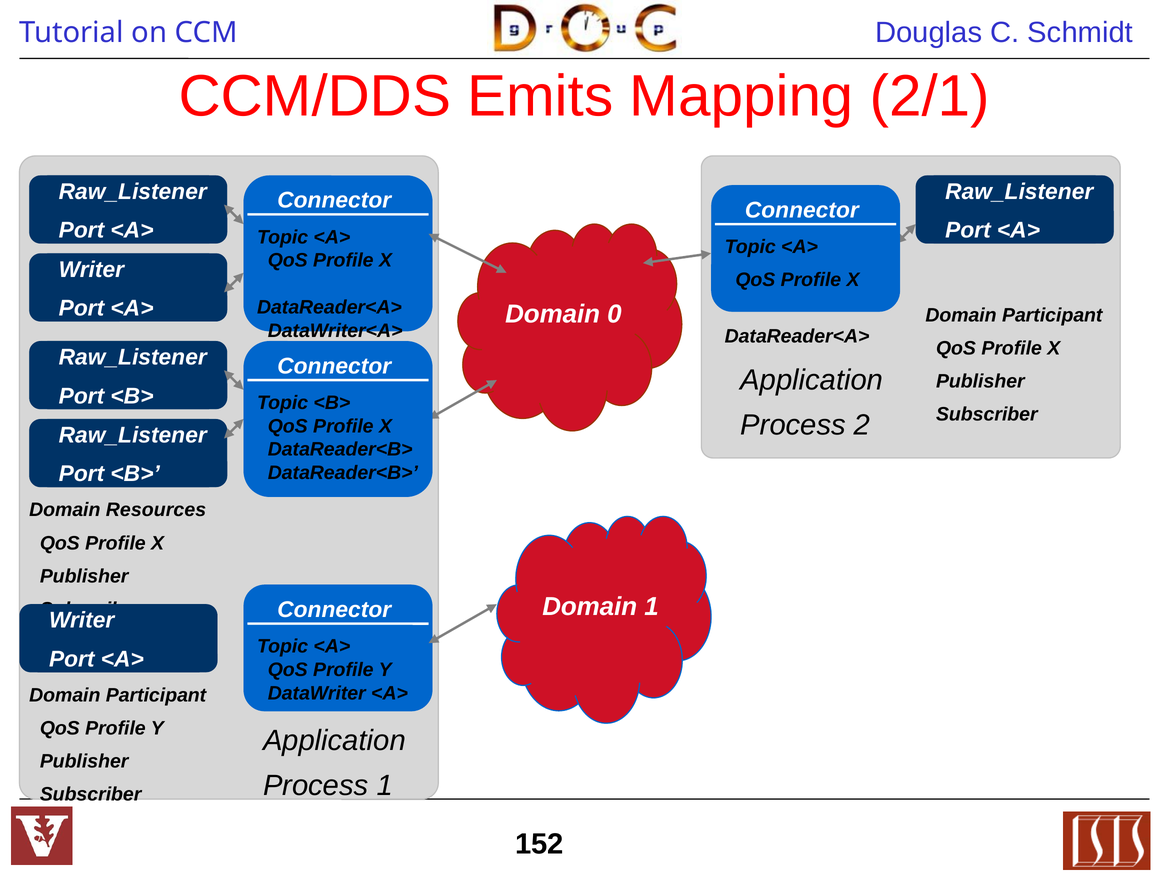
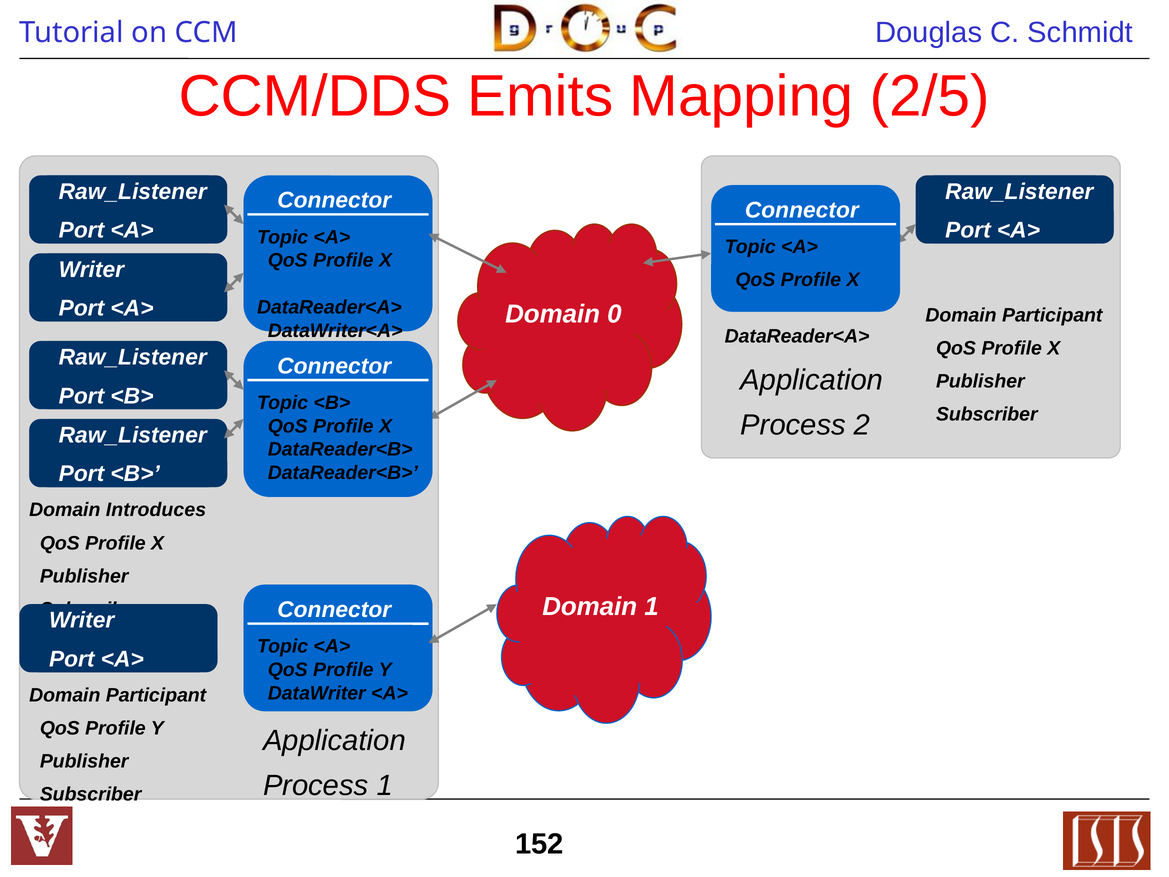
2/1: 2/1 -> 2/5
Resources: Resources -> Introduces
